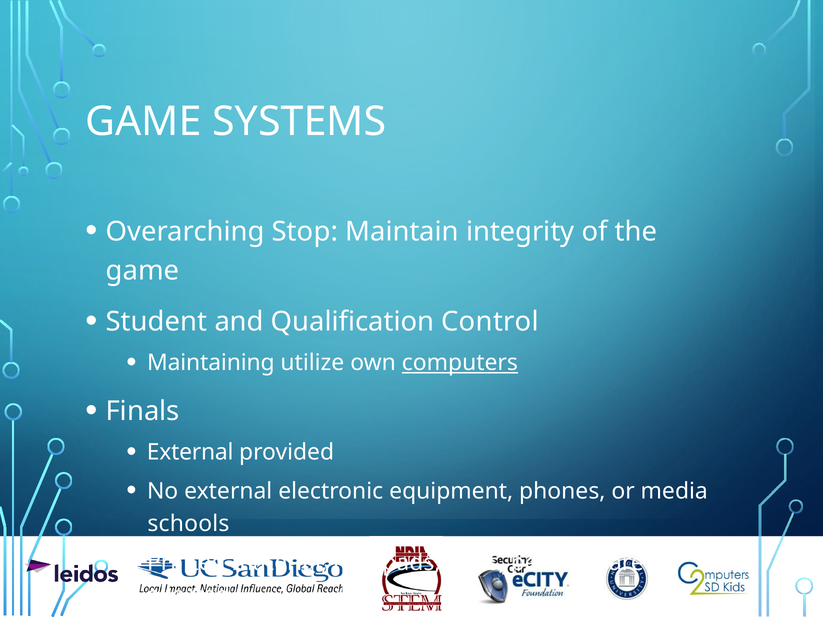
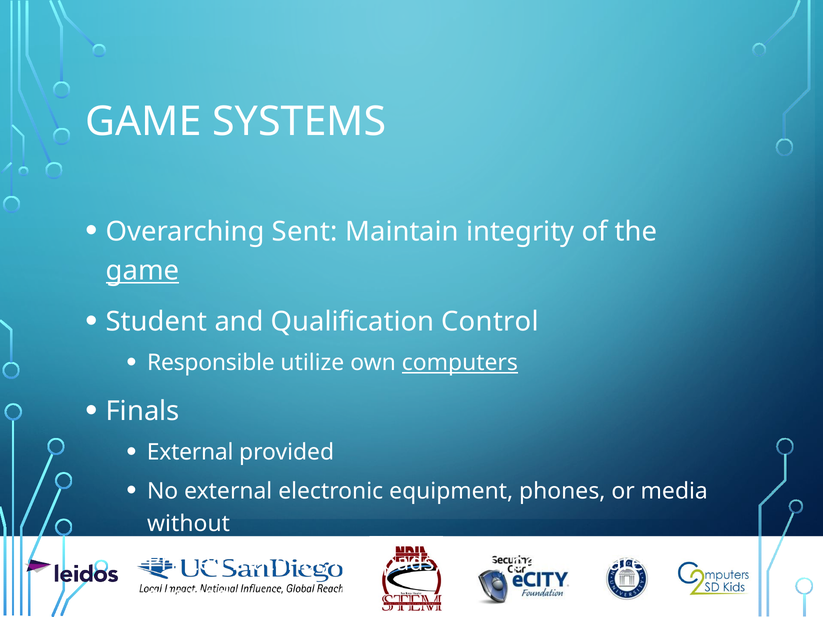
Stop: Stop -> Sent
game at (143, 271) underline: none -> present
Maintaining: Maintaining -> Responsible
schools: schools -> without
